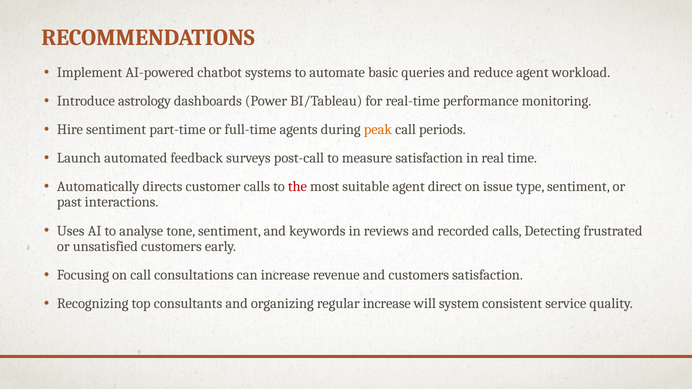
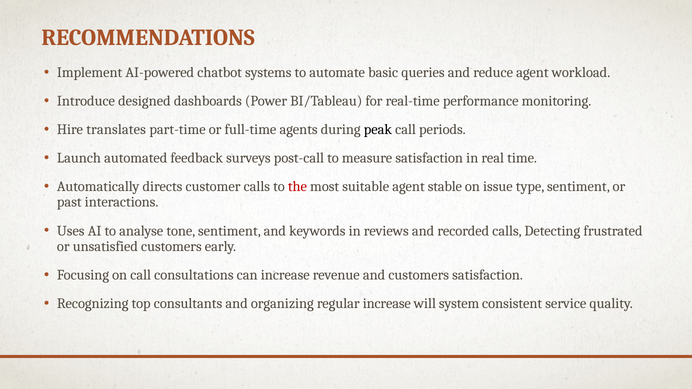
astrology: astrology -> designed
Hire sentiment: sentiment -> translates
peak colour: orange -> black
direct: direct -> stable
